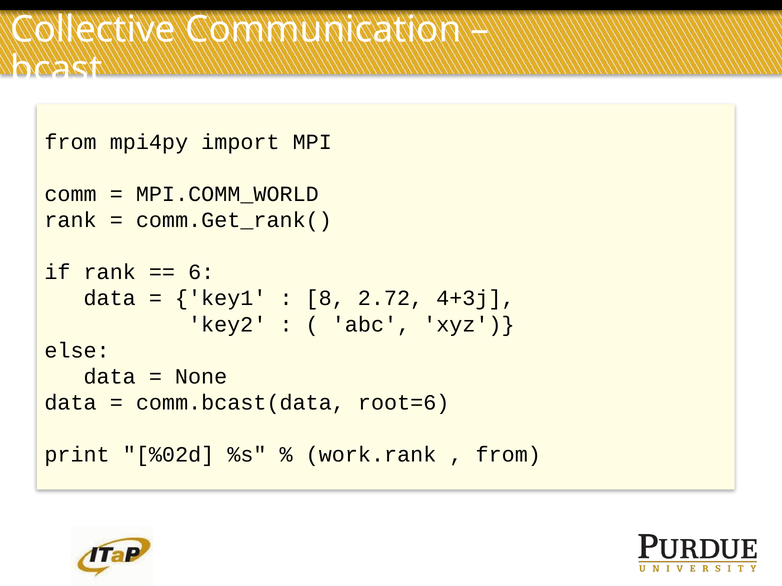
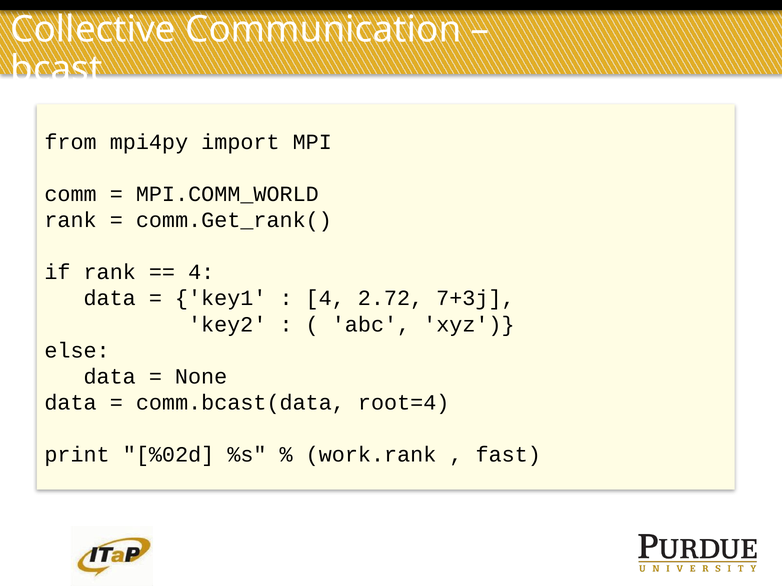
6 at (201, 272): 6 -> 4
8 at (325, 299): 8 -> 4
4+3j: 4+3j -> 7+3j
root=6: root=6 -> root=4
from at (508, 455): from -> fast
